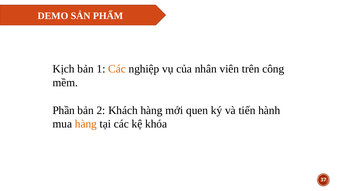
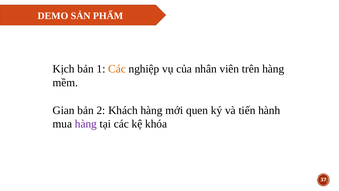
trên công: công -> hàng
Phần: Phần -> Gian
hàng at (86, 124) colour: orange -> purple
